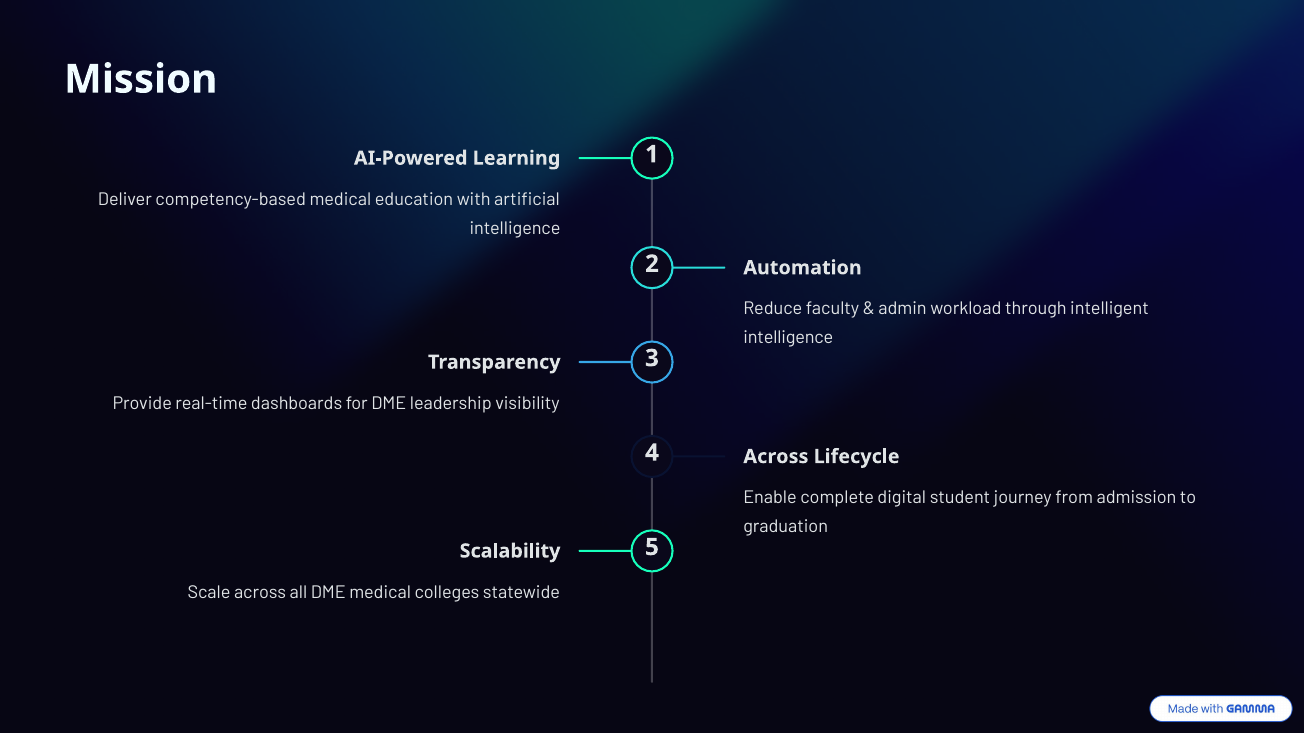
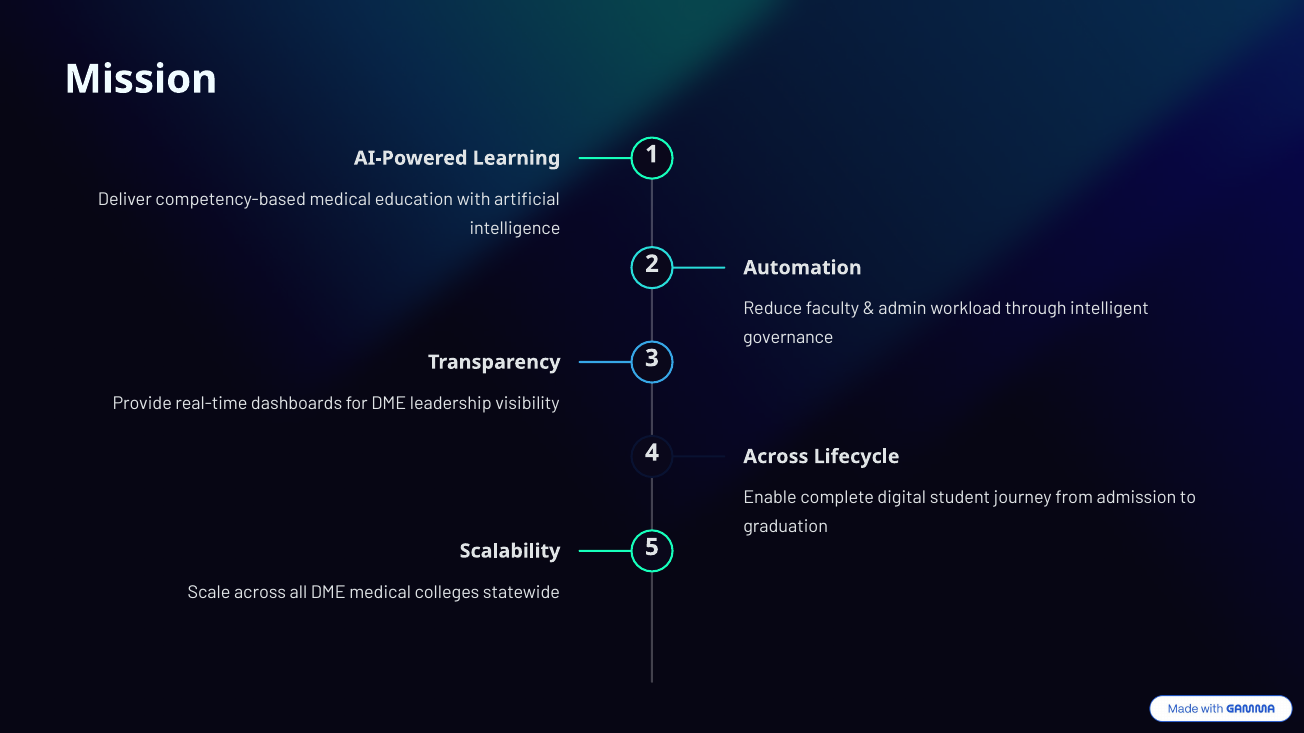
intelligence at (788, 338): intelligence -> governance
